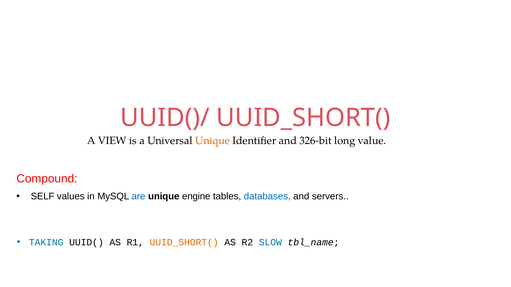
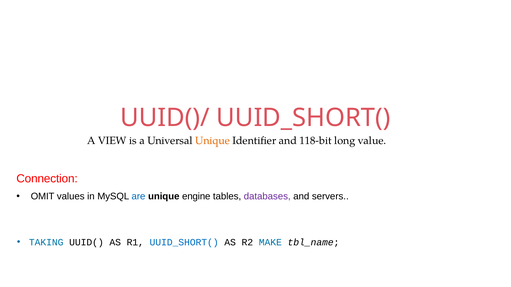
326-bit: 326-bit -> 118-bit
Compound: Compound -> Connection
SELF: SELF -> OMIT
databases colour: blue -> purple
UUID_SHORT( at (184, 243) colour: orange -> blue
SLOW: SLOW -> MAKE
